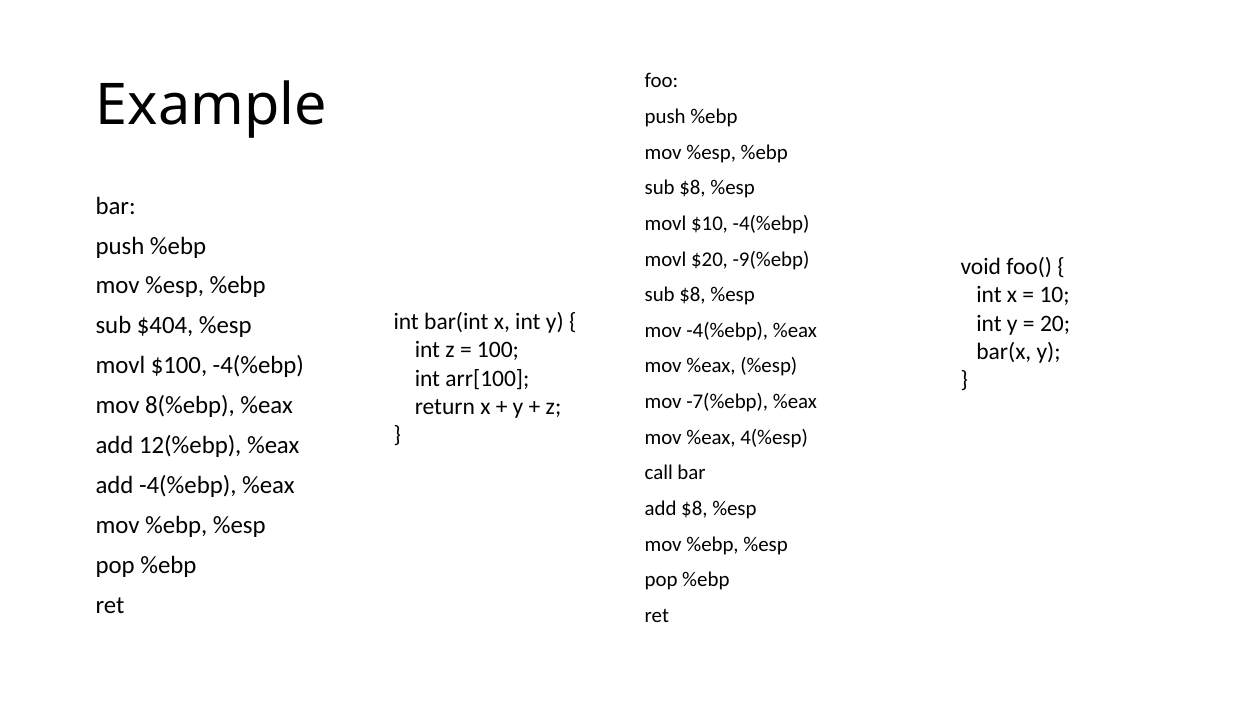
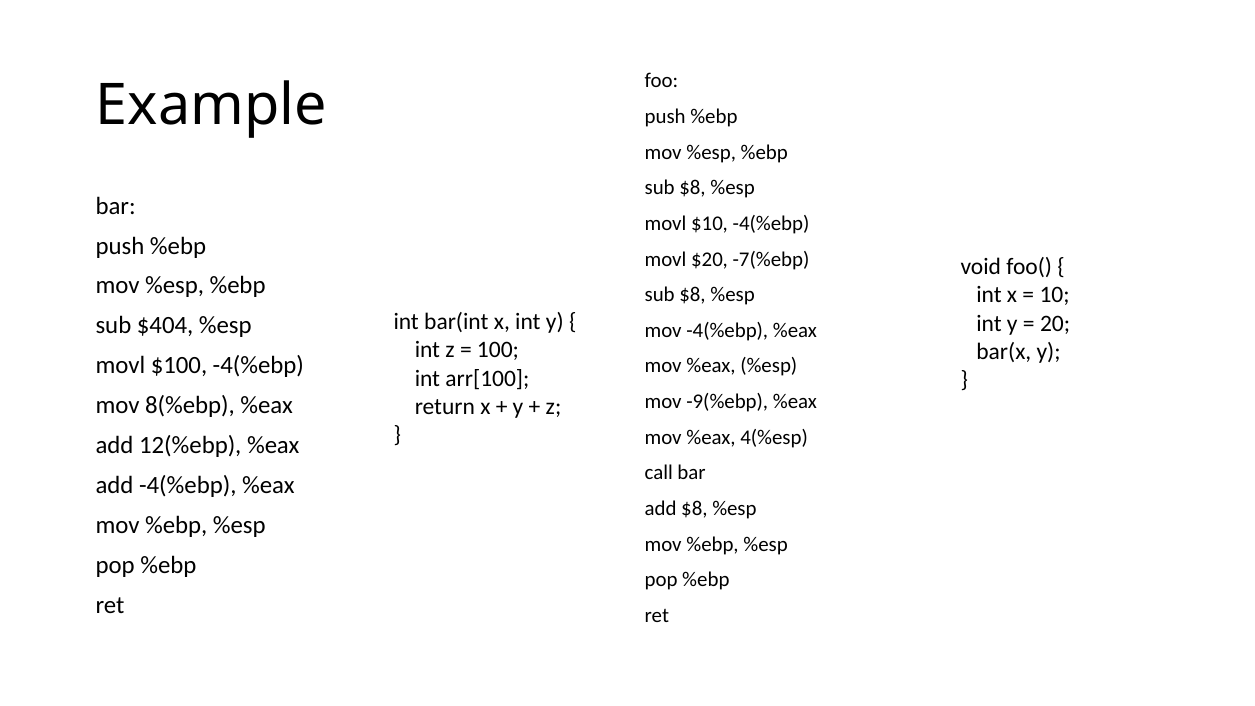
-9(%ebp: -9(%ebp -> -7(%ebp
-7(%ebp: -7(%ebp -> -9(%ebp
